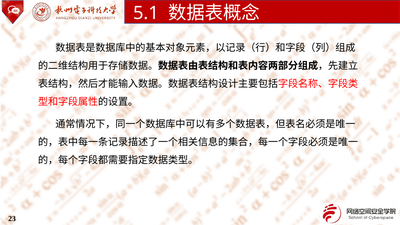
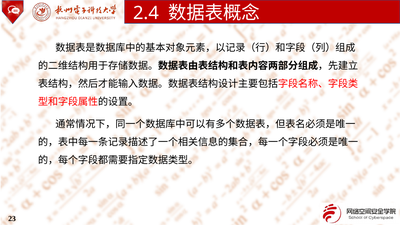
5.1: 5.1 -> 2.4
